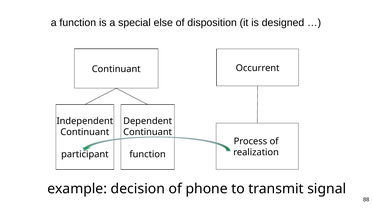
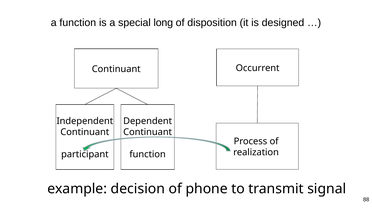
else: else -> long
